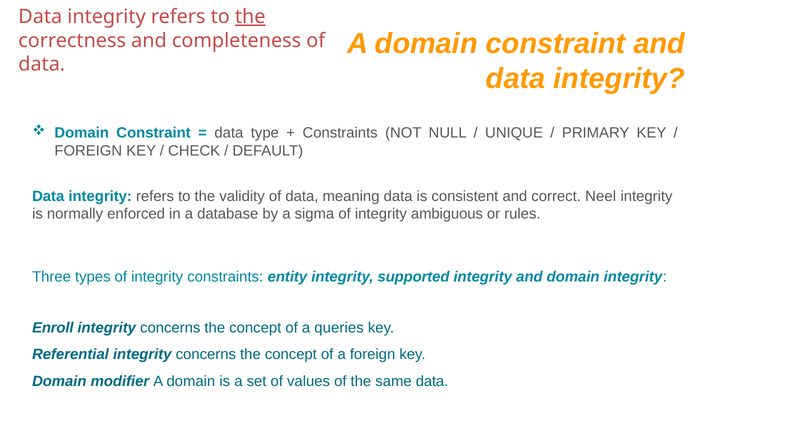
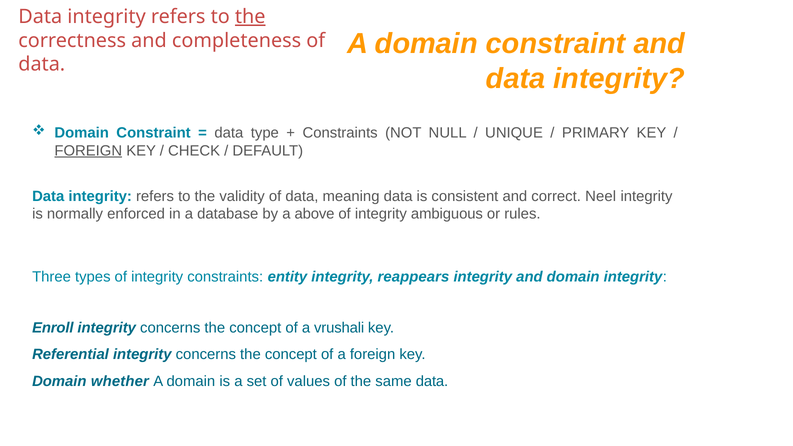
FOREIGN at (88, 151) underline: none -> present
sigma: sigma -> above
supported: supported -> reappears
queries: queries -> vrushali
modifier: modifier -> whether
